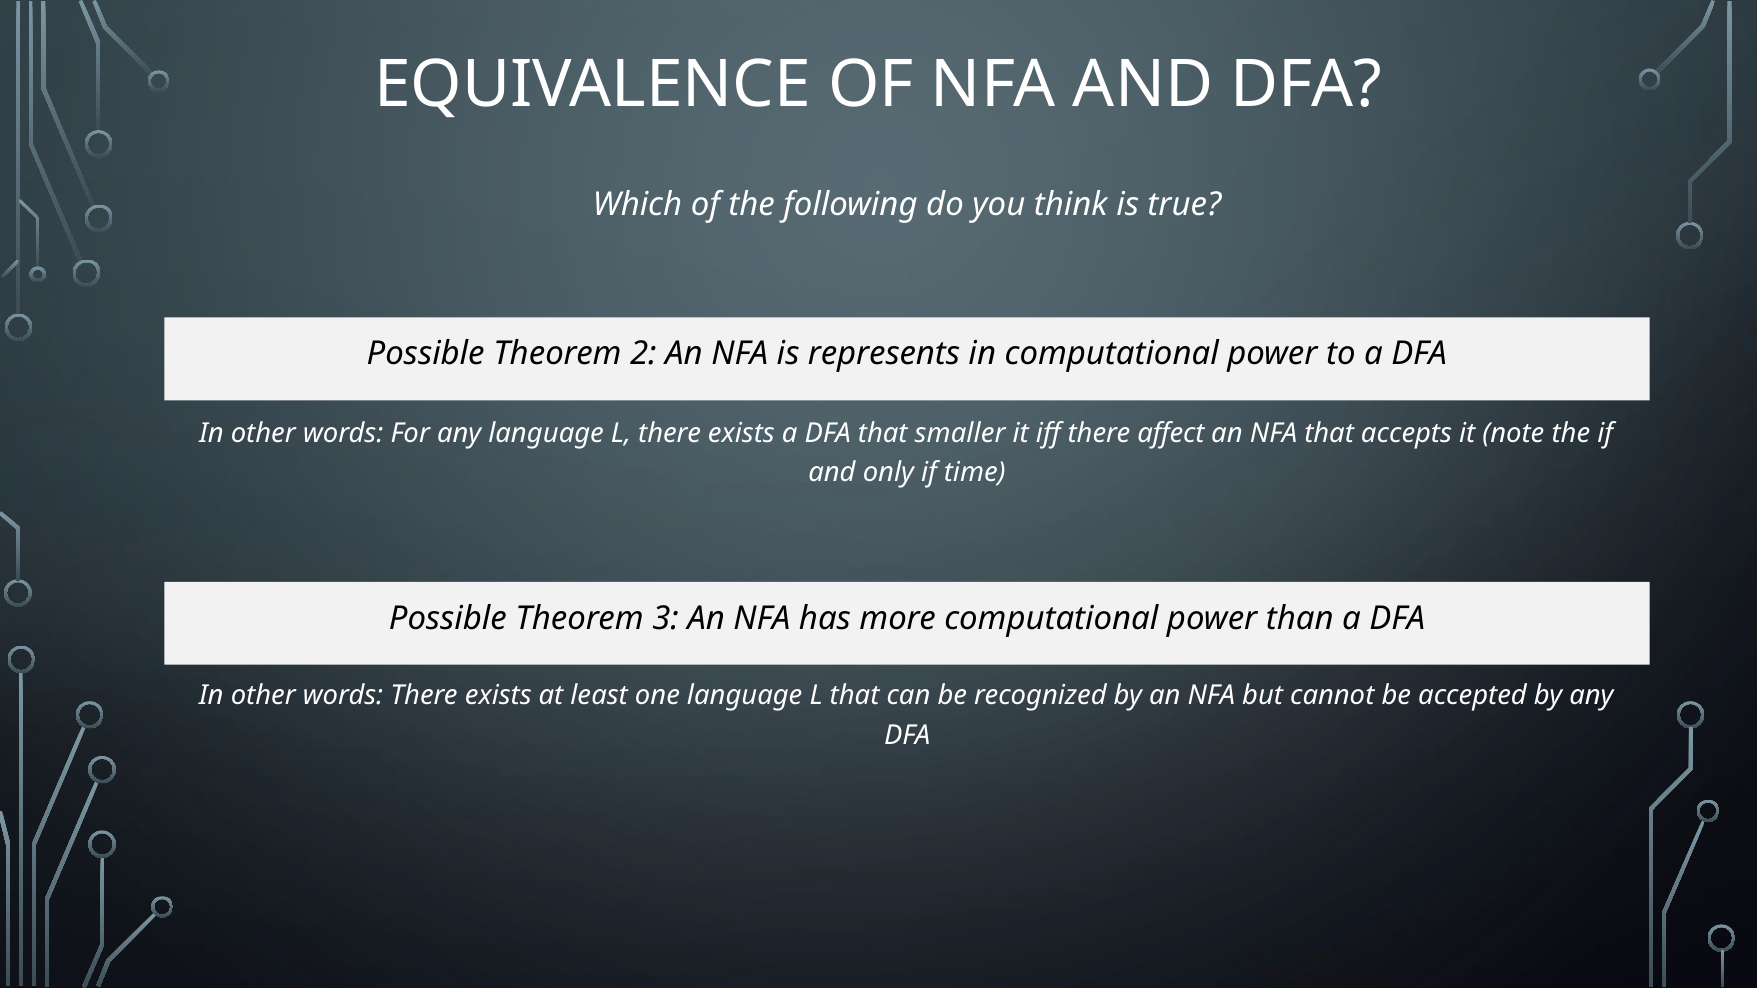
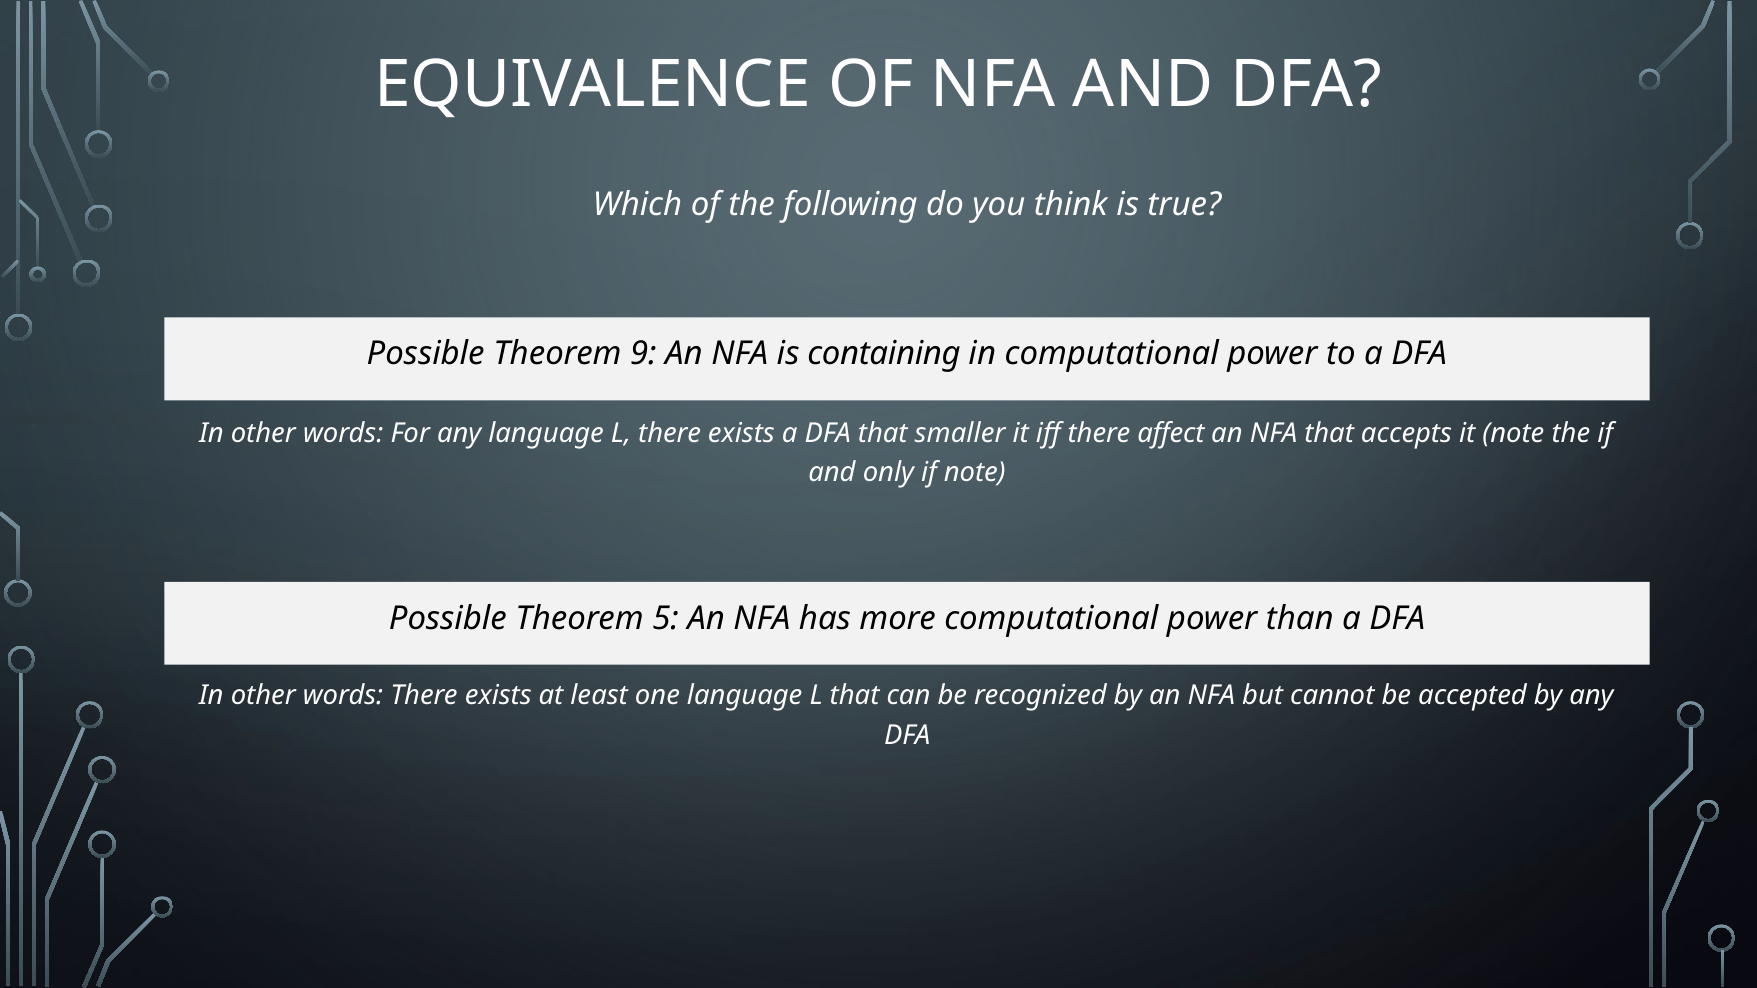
2: 2 -> 9
represents: represents -> containing
if time: time -> note
3: 3 -> 5
